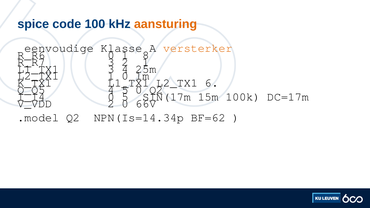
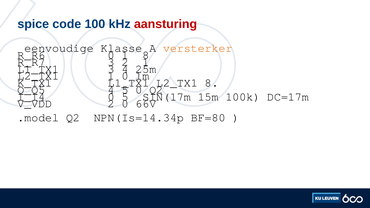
aansturing colour: orange -> red
L2_TX1 6: 6 -> 8
BF=62: BF=62 -> BF=80
